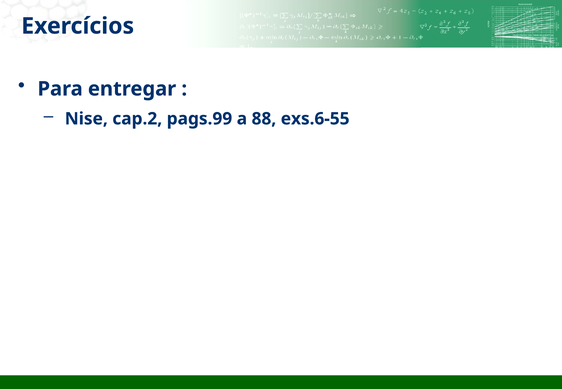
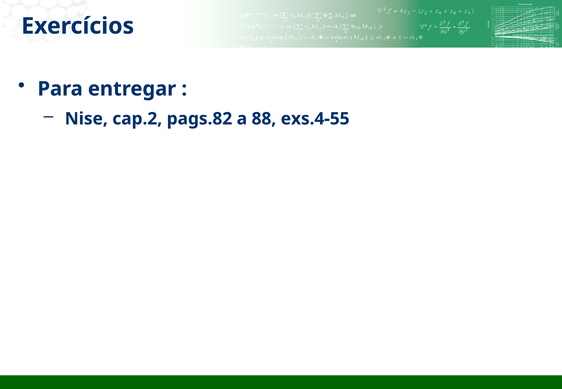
pags.99: pags.99 -> pags.82
exs.6-55: exs.6-55 -> exs.4-55
